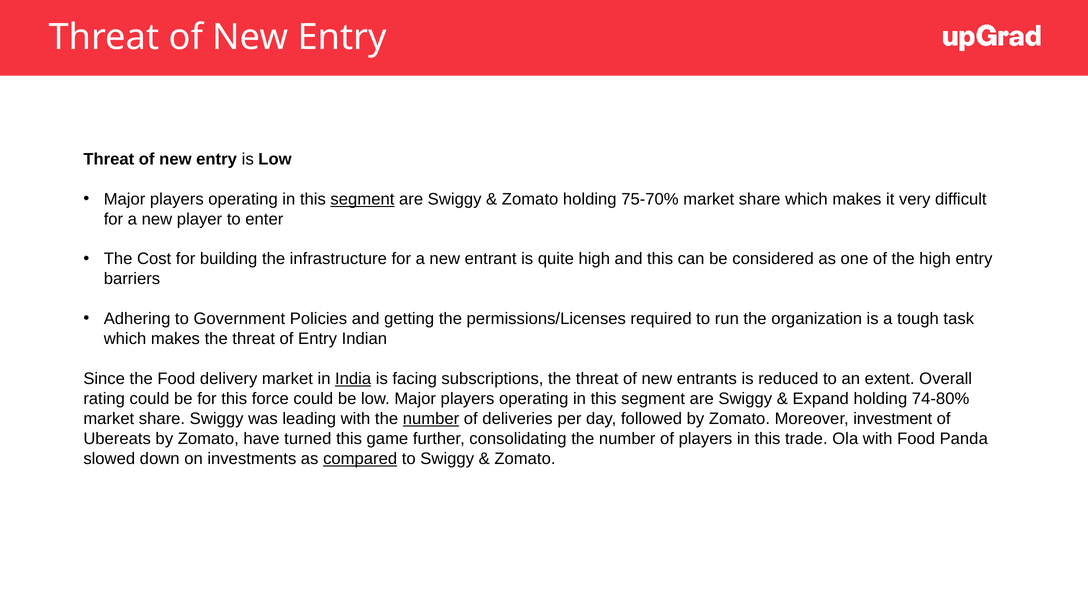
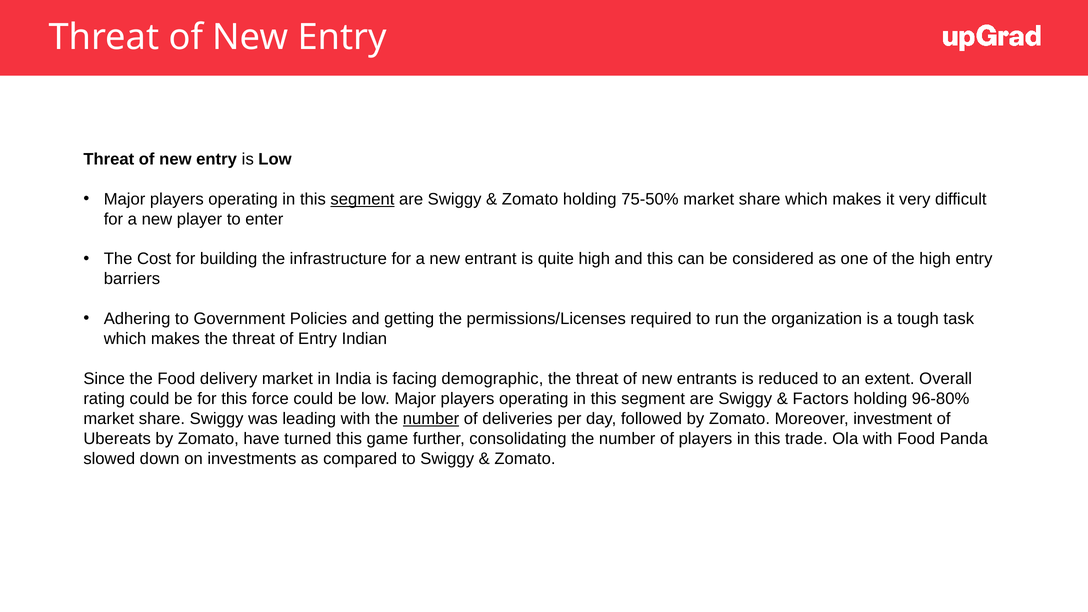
75-70%: 75-70% -> 75-50%
India underline: present -> none
subscriptions: subscriptions -> demographic
Expand: Expand -> Factors
74-80%: 74-80% -> 96-80%
compared underline: present -> none
